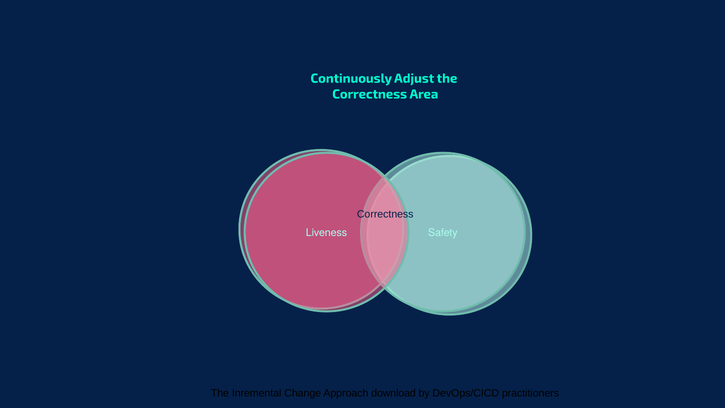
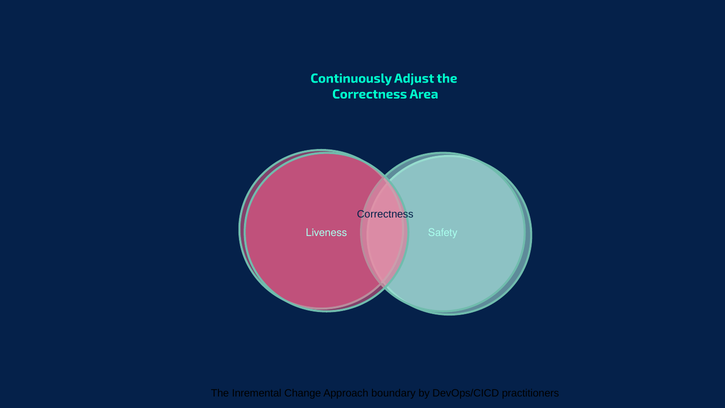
download: download -> boundary
